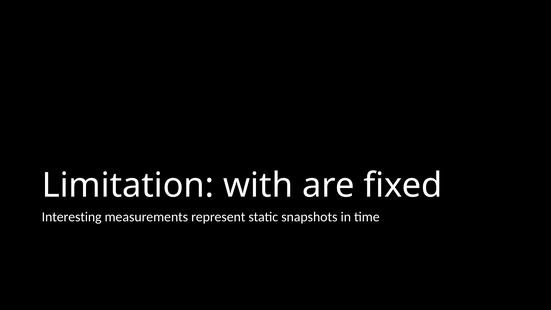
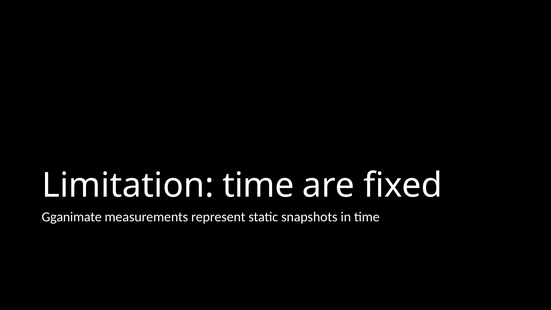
Limitation with: with -> time
Interesting: Interesting -> Gganimate
